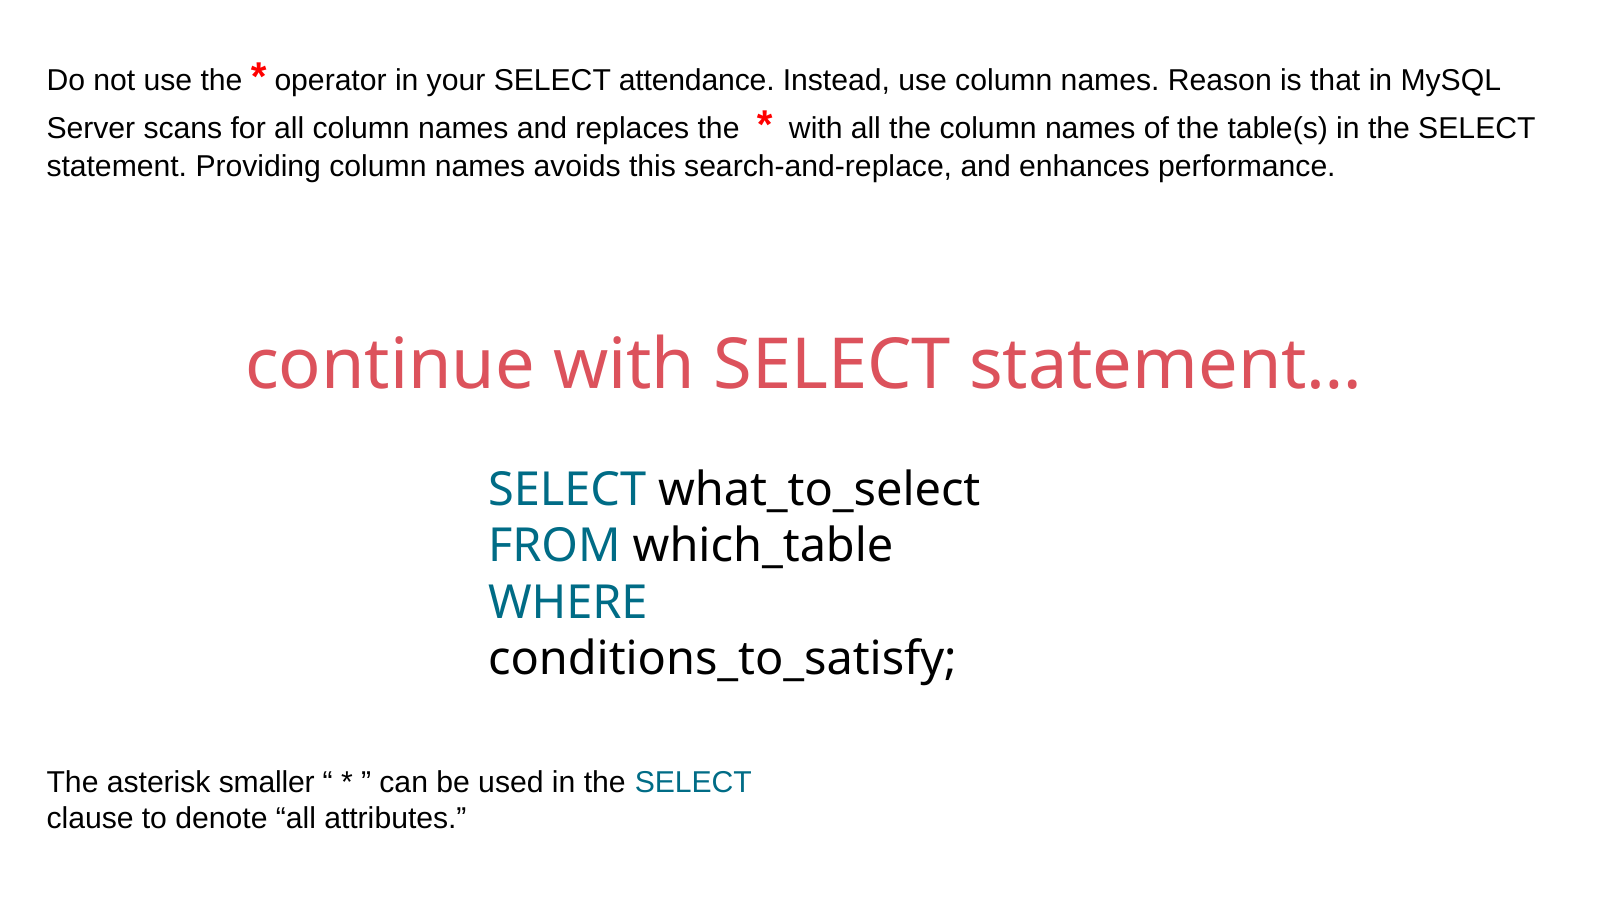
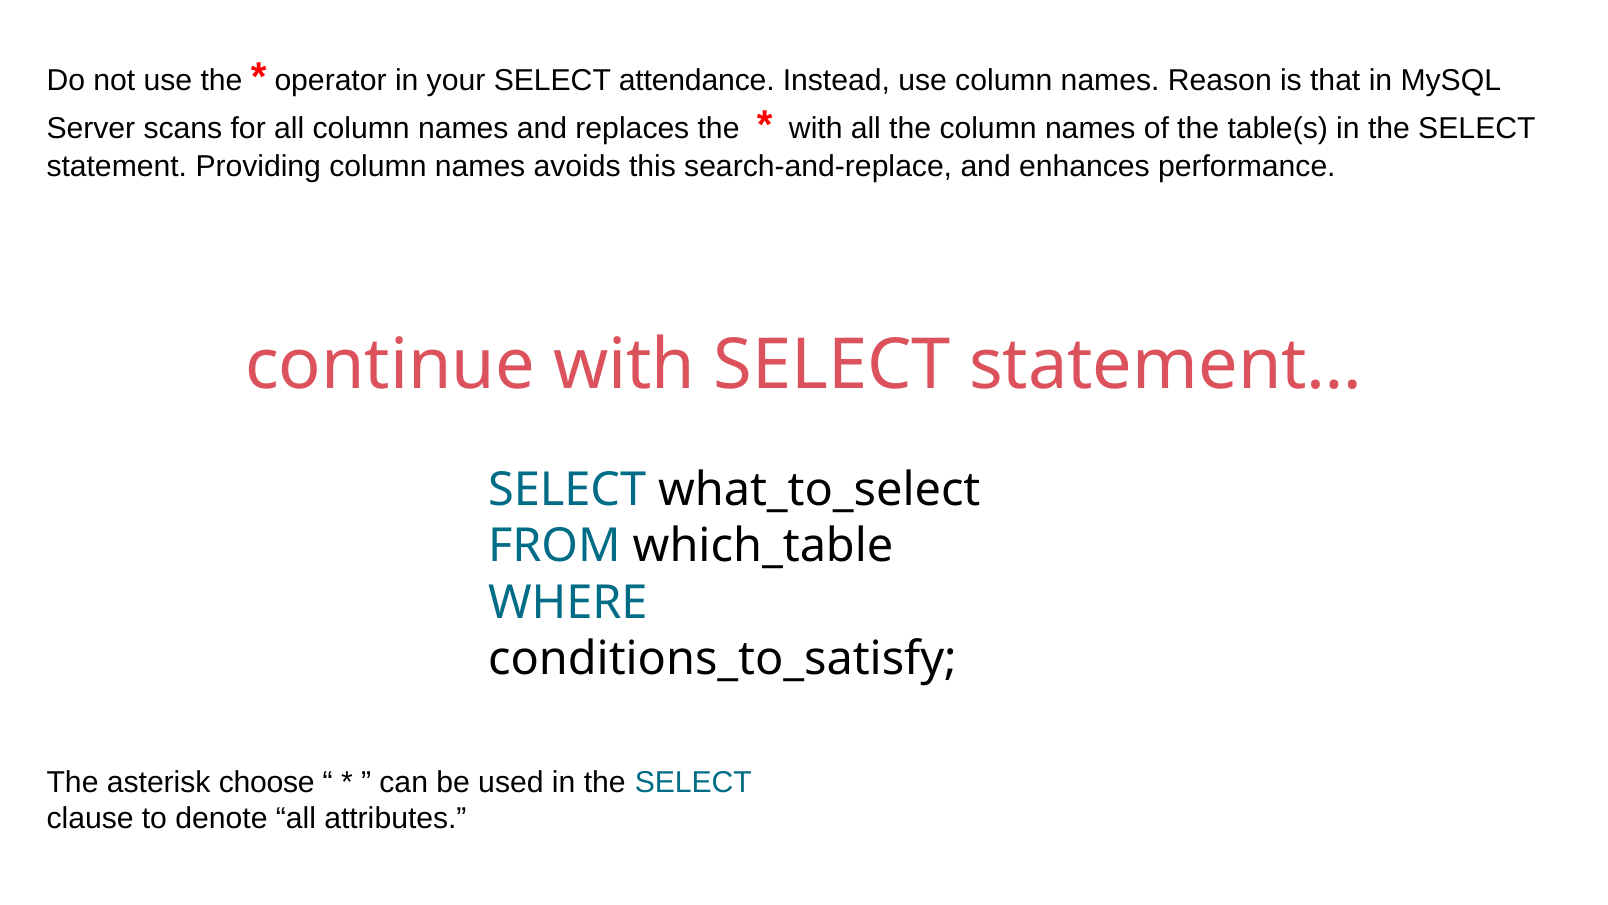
smaller: smaller -> choose
